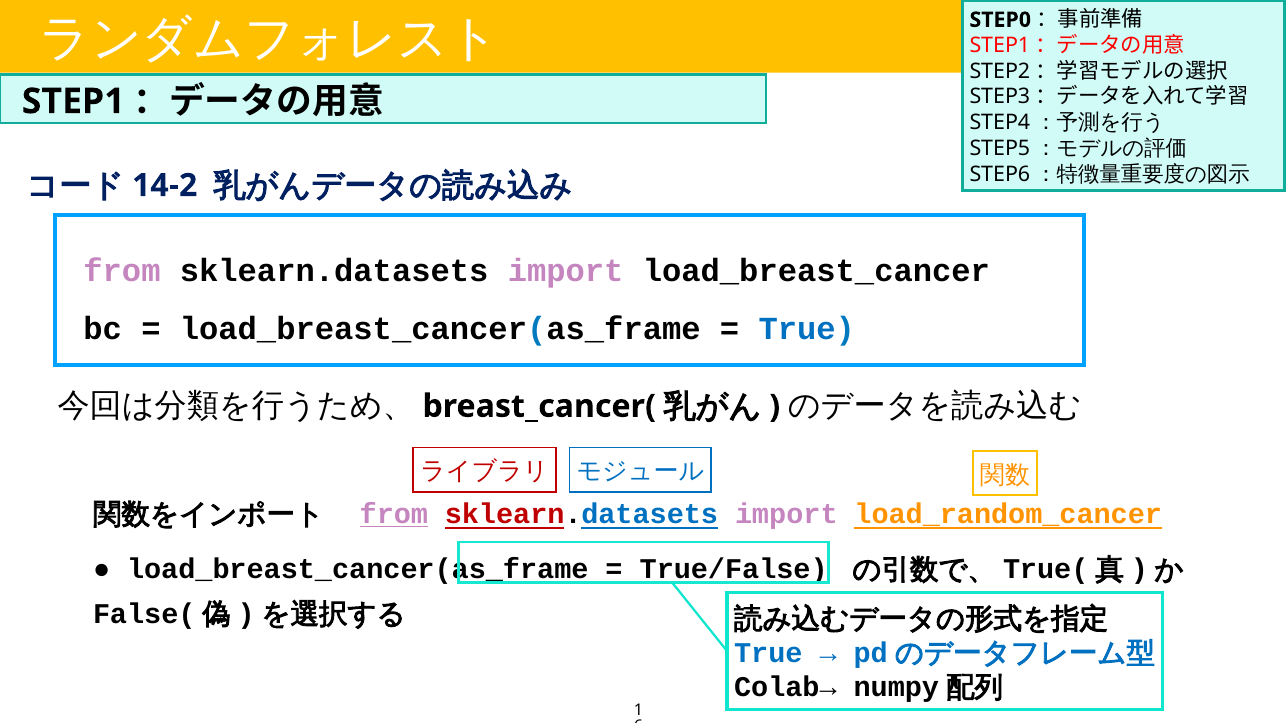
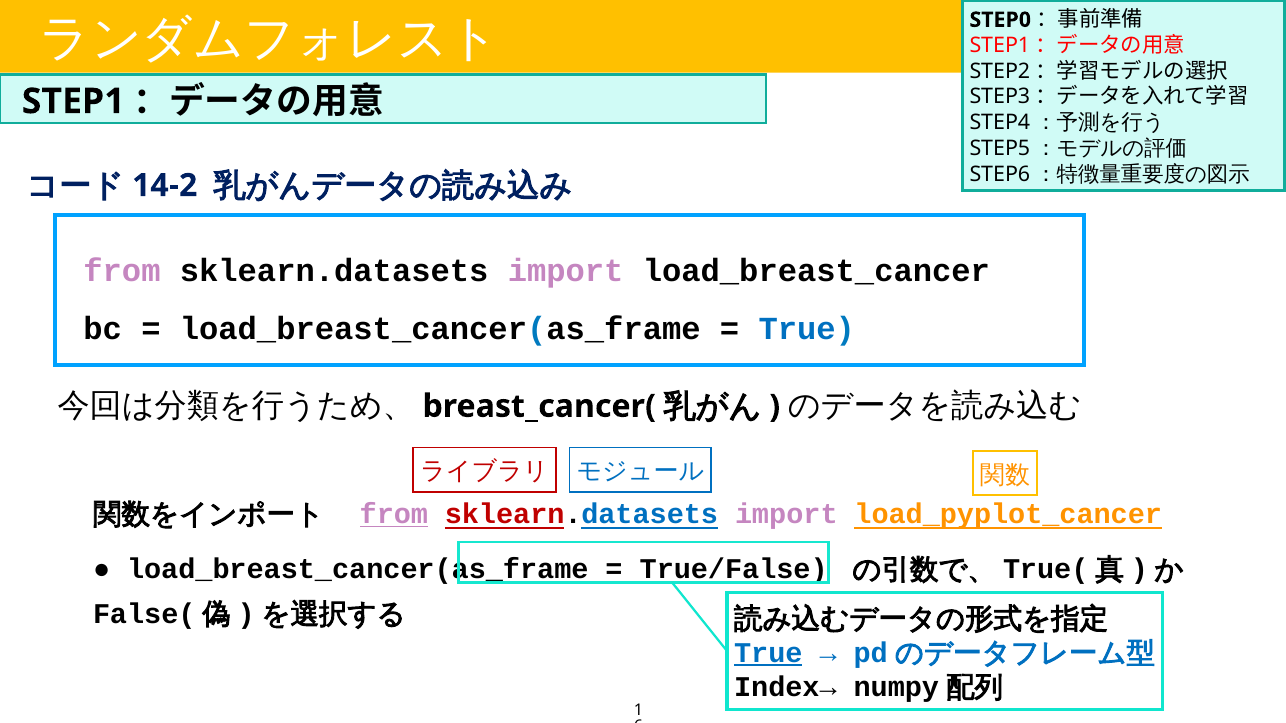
load_random_cancer: load_random_cancer -> load_pyplot_cancer
True at (768, 653) underline: none -> present
Colab→: Colab→ -> Index→
